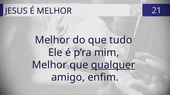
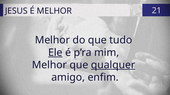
Ele underline: none -> present
